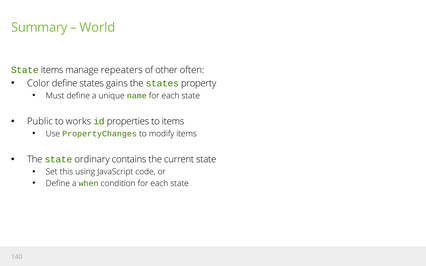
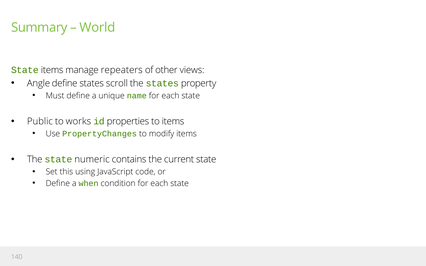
often: often -> views
Color: Color -> Angle
gains: gains -> scroll
ordinary: ordinary -> numeric
